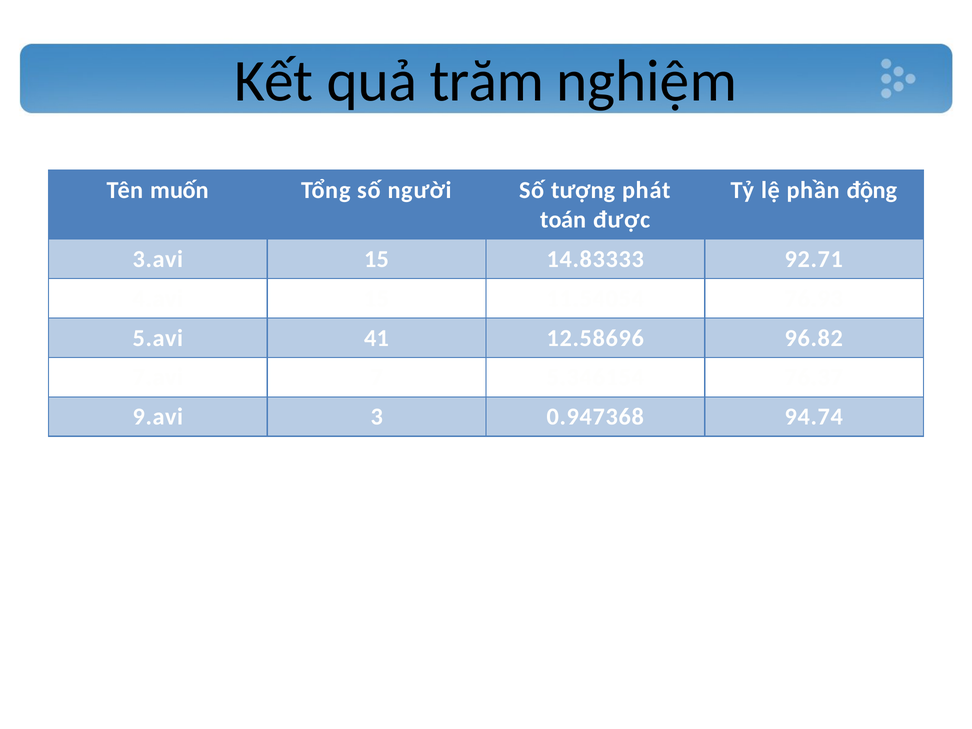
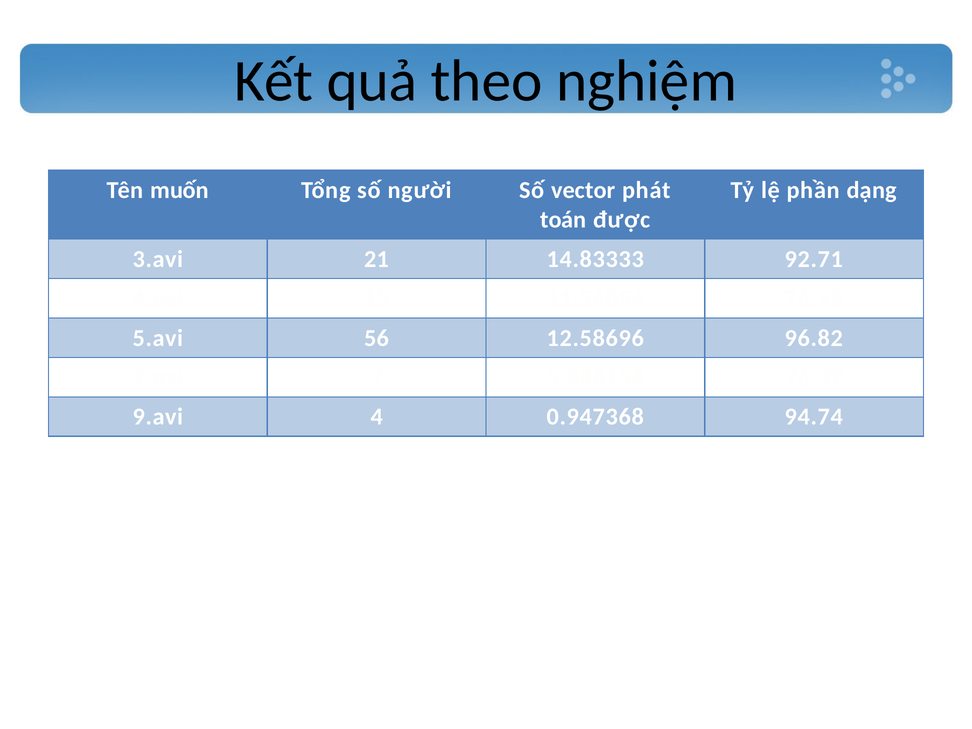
trăm: trăm -> theo
tượng: tượng -> vector
động: động -> dạng
3.avi 15: 15 -> 21
41: 41 -> 56
3: 3 -> 4
